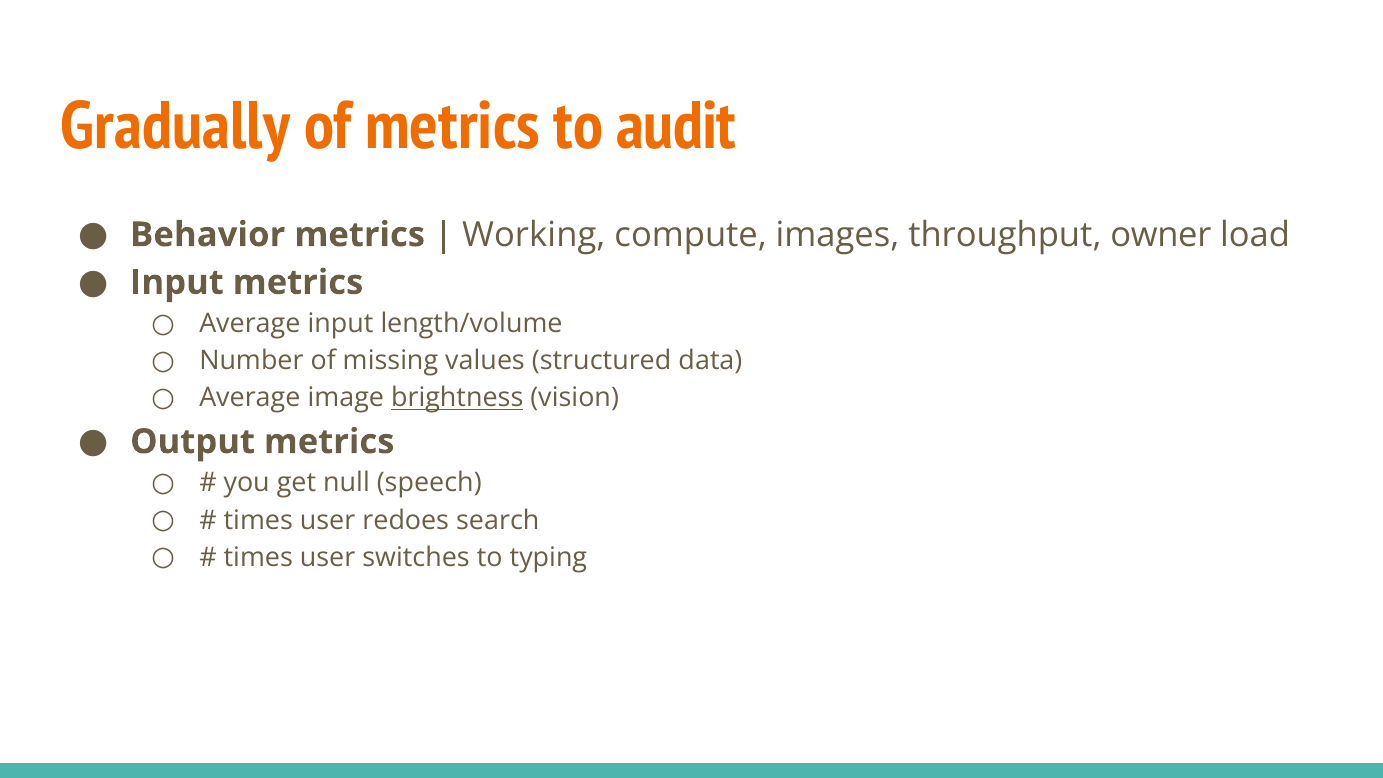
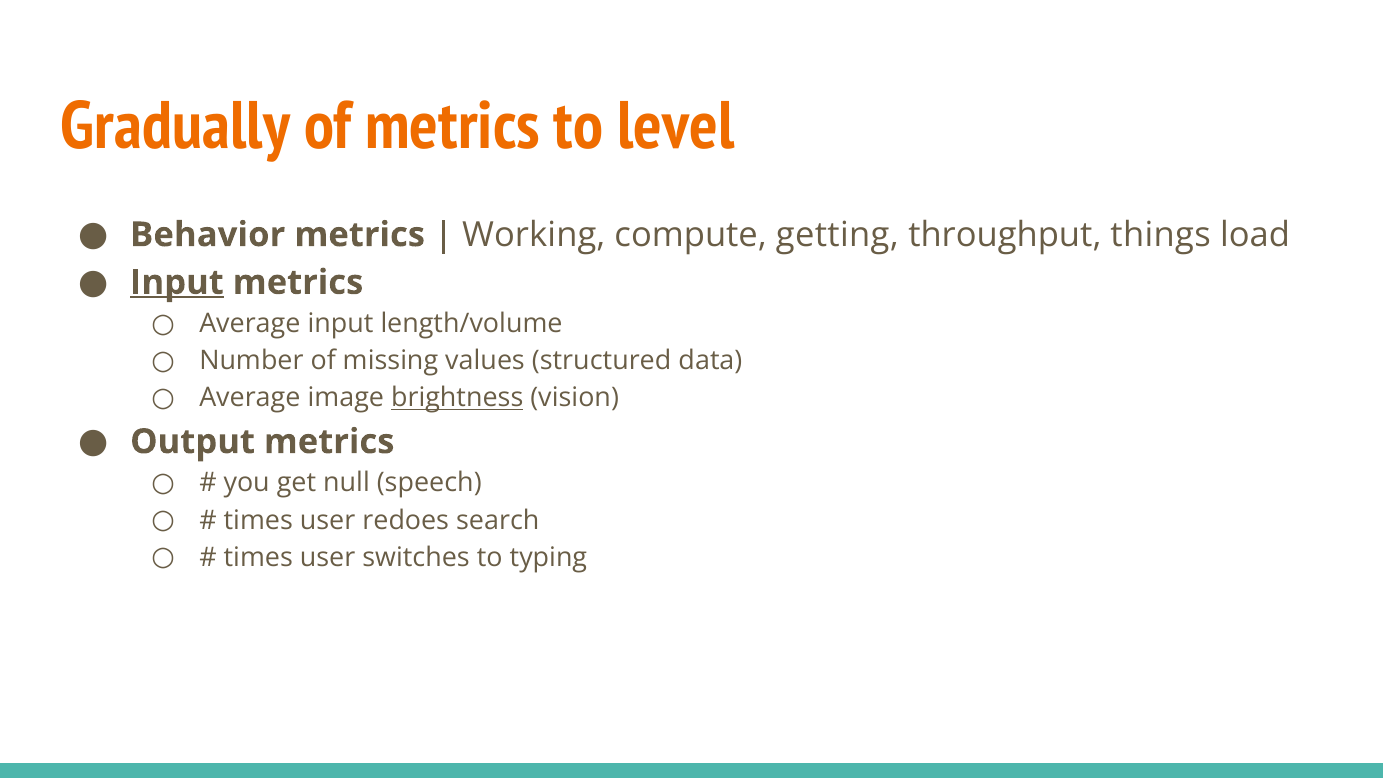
audit: audit -> level
images: images -> getting
owner: owner -> things
Input at (177, 282) underline: none -> present
